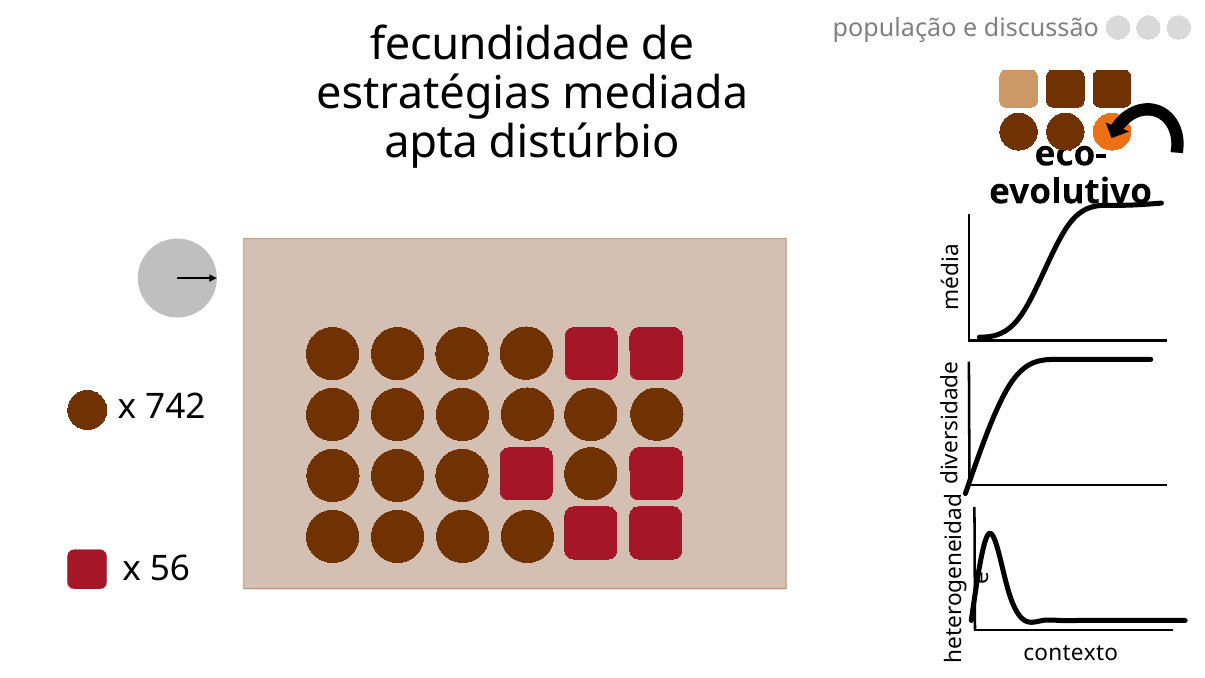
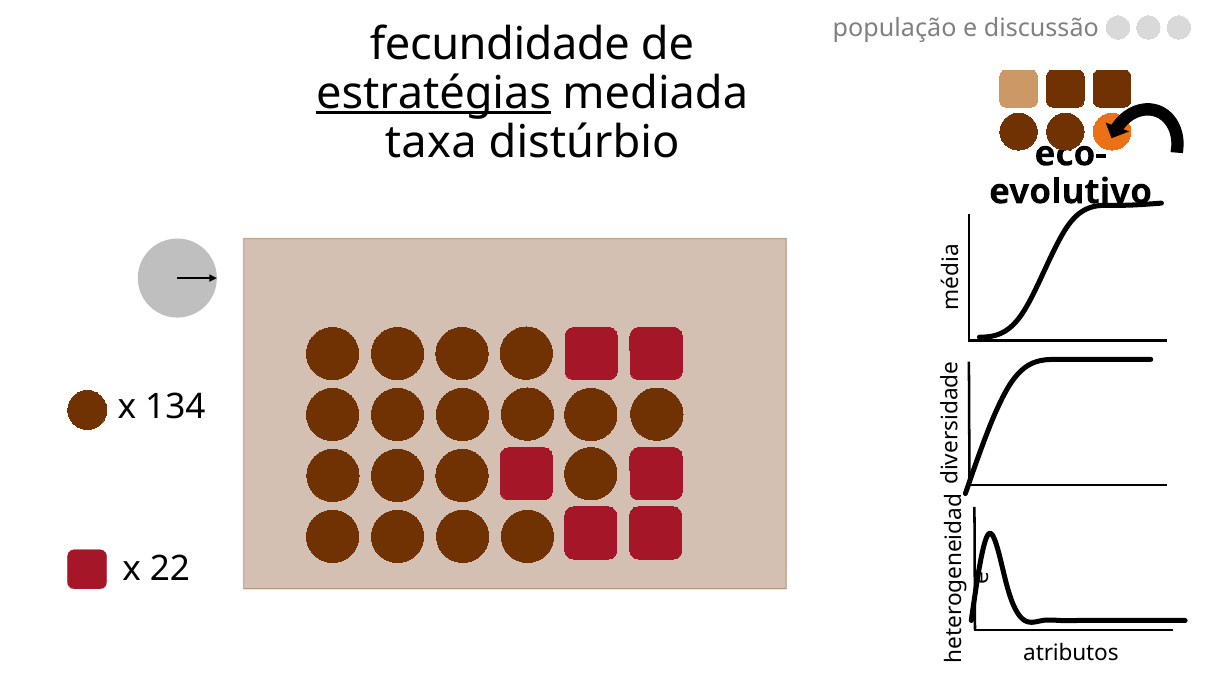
estratégias underline: none -> present
apta: apta -> taxa
742: 742 -> 134
56: 56 -> 22
contexto: contexto -> atributos
